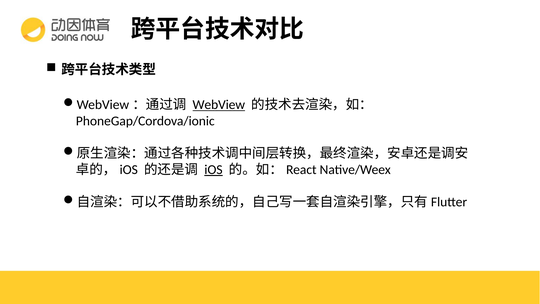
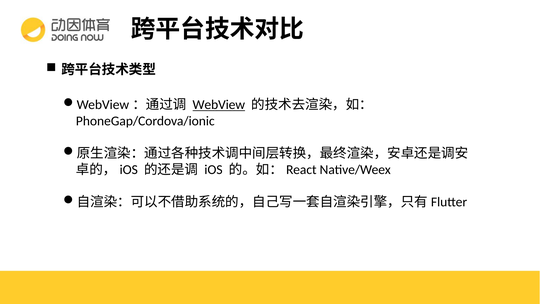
iOS underline: present -> none
